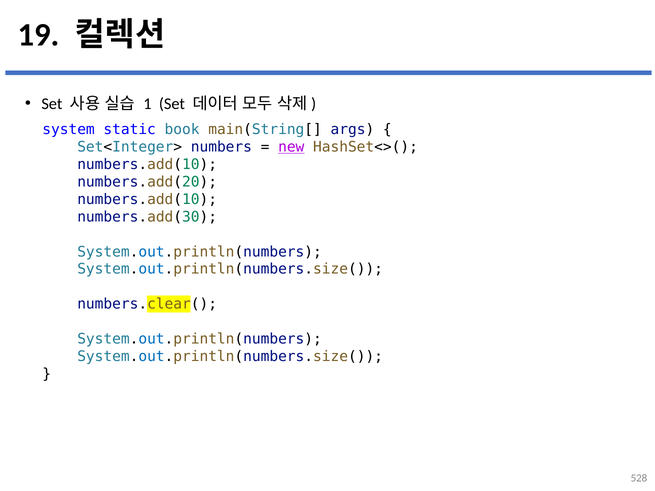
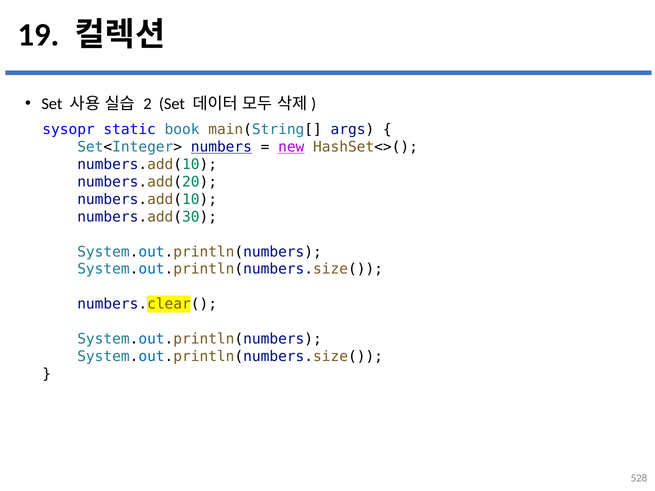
1: 1 -> 2
system: system -> sysopr
numbers underline: none -> present
